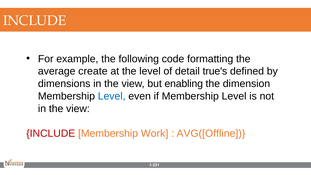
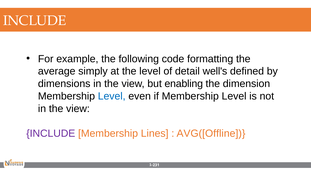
create: create -> simply
true's: true's -> well's
INCLUDE at (51, 133) colour: red -> purple
Work: Work -> Lines
